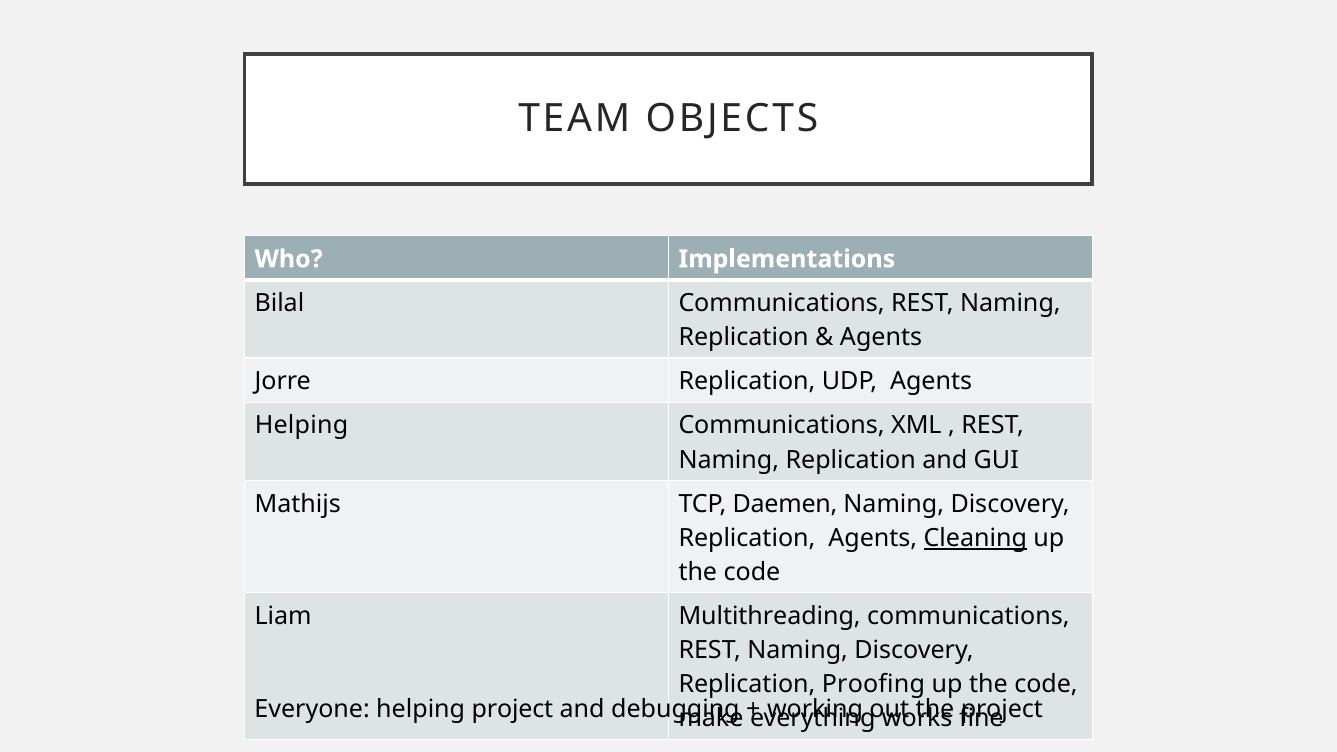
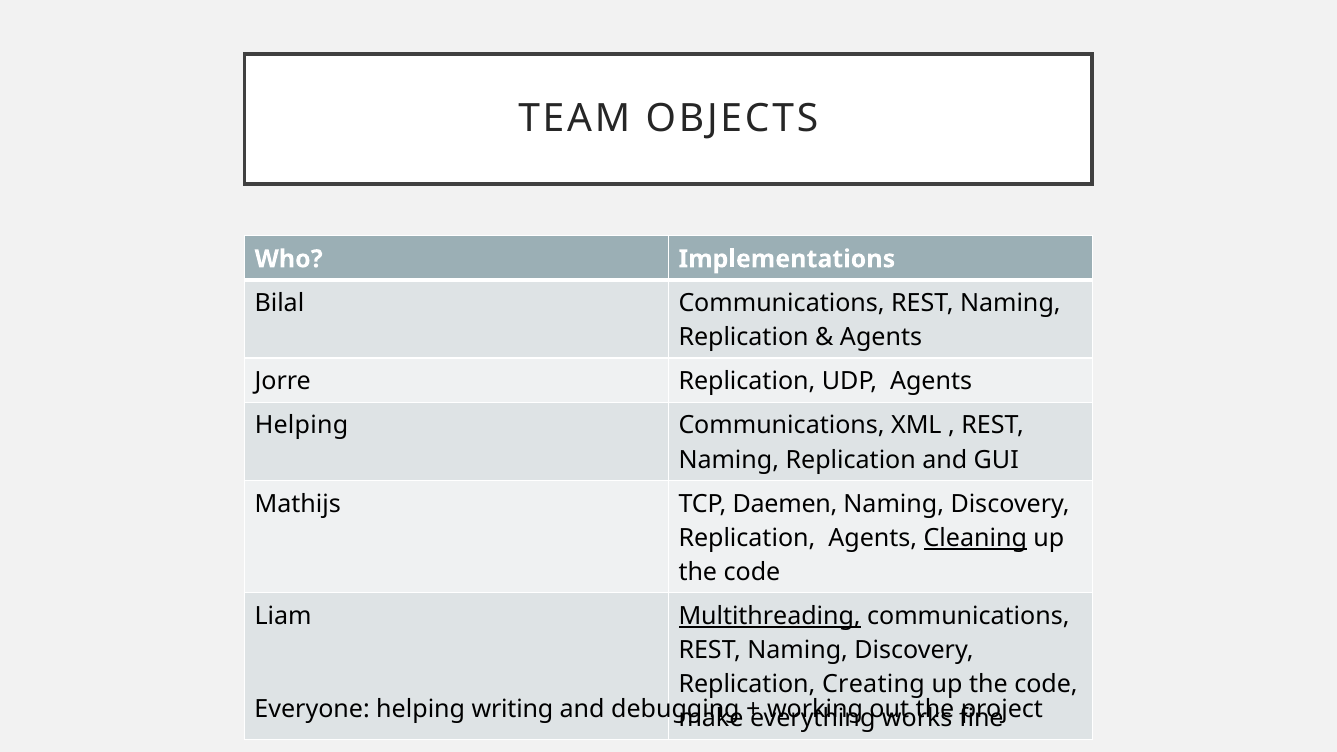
Multithreading underline: none -> present
Proofing: Proofing -> Creating
helping project: project -> writing
